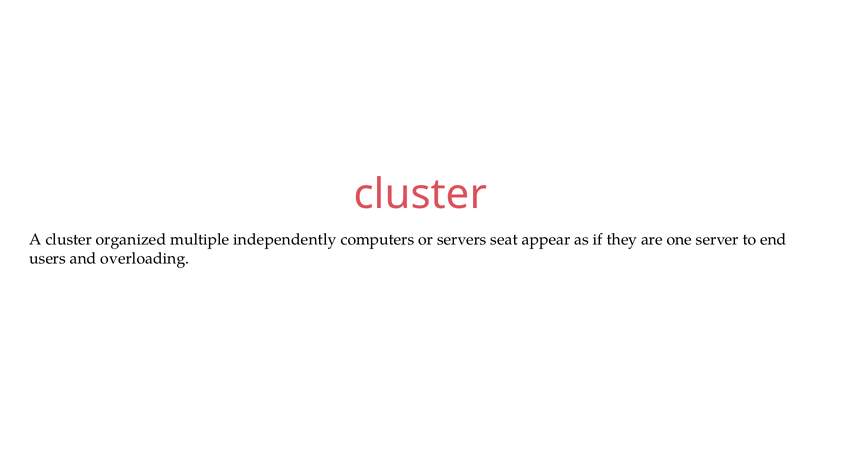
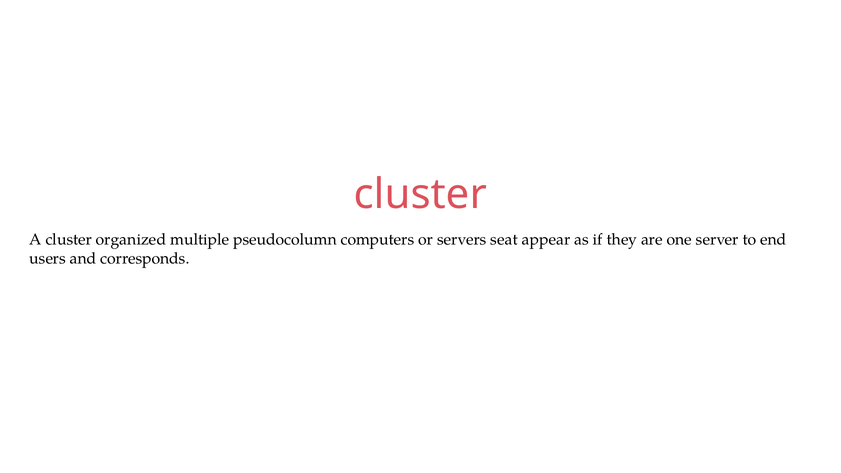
independently: independently -> pseudocolumn
overloading: overloading -> corresponds
